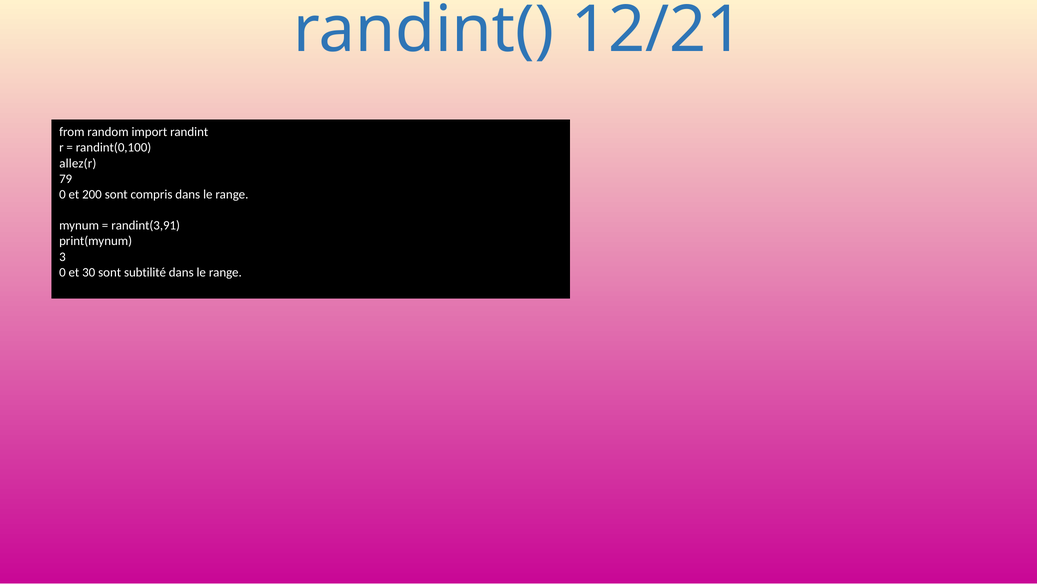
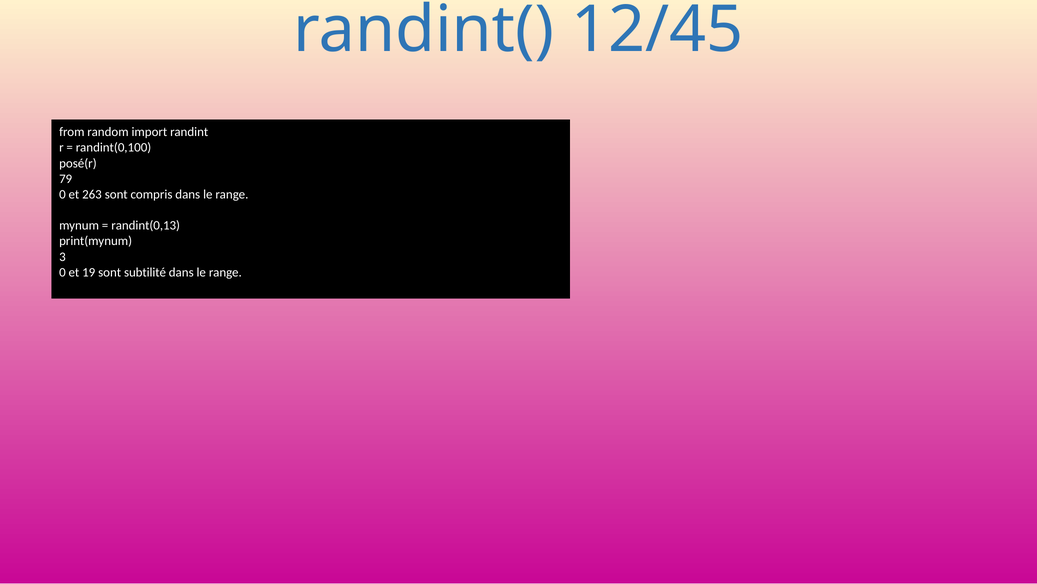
12/21: 12/21 -> 12/45
allez(r: allez(r -> posé(r
200: 200 -> 263
randint(3,91: randint(3,91 -> randint(0,13
30: 30 -> 19
